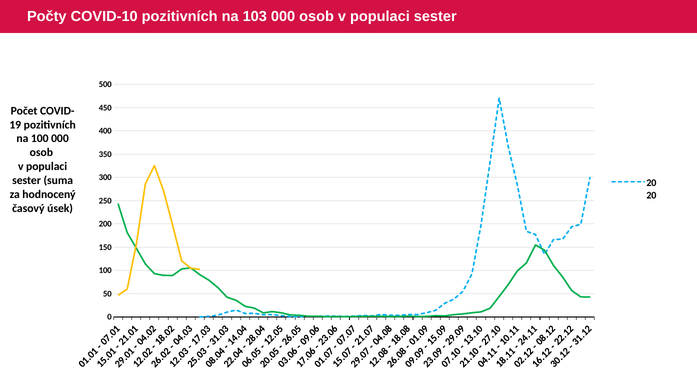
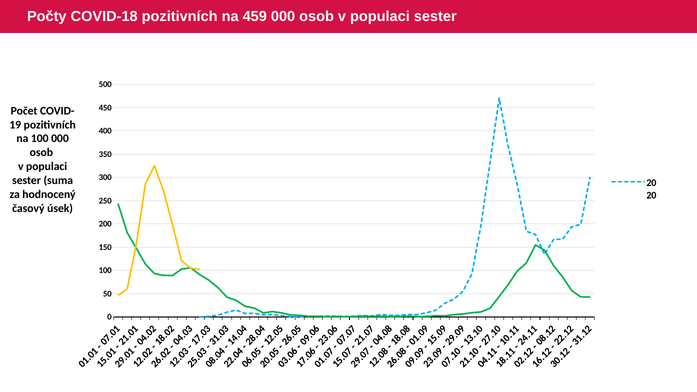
COVID-10: COVID-10 -> COVID-18
103: 103 -> 459
